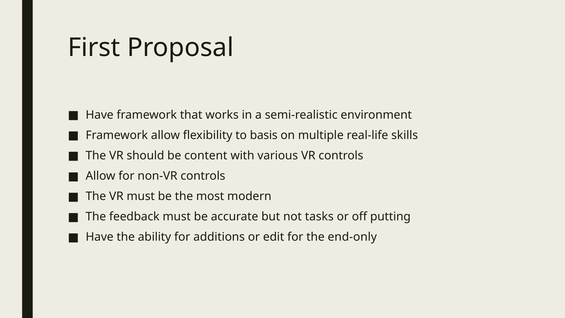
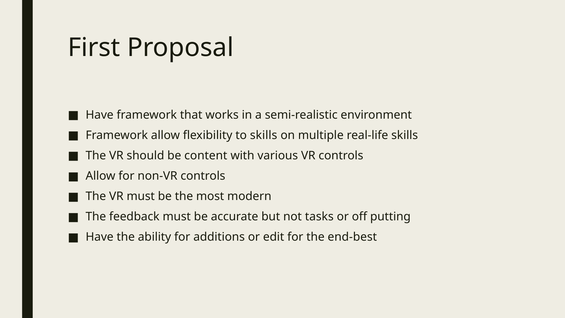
to basis: basis -> skills
end-only: end-only -> end-best
